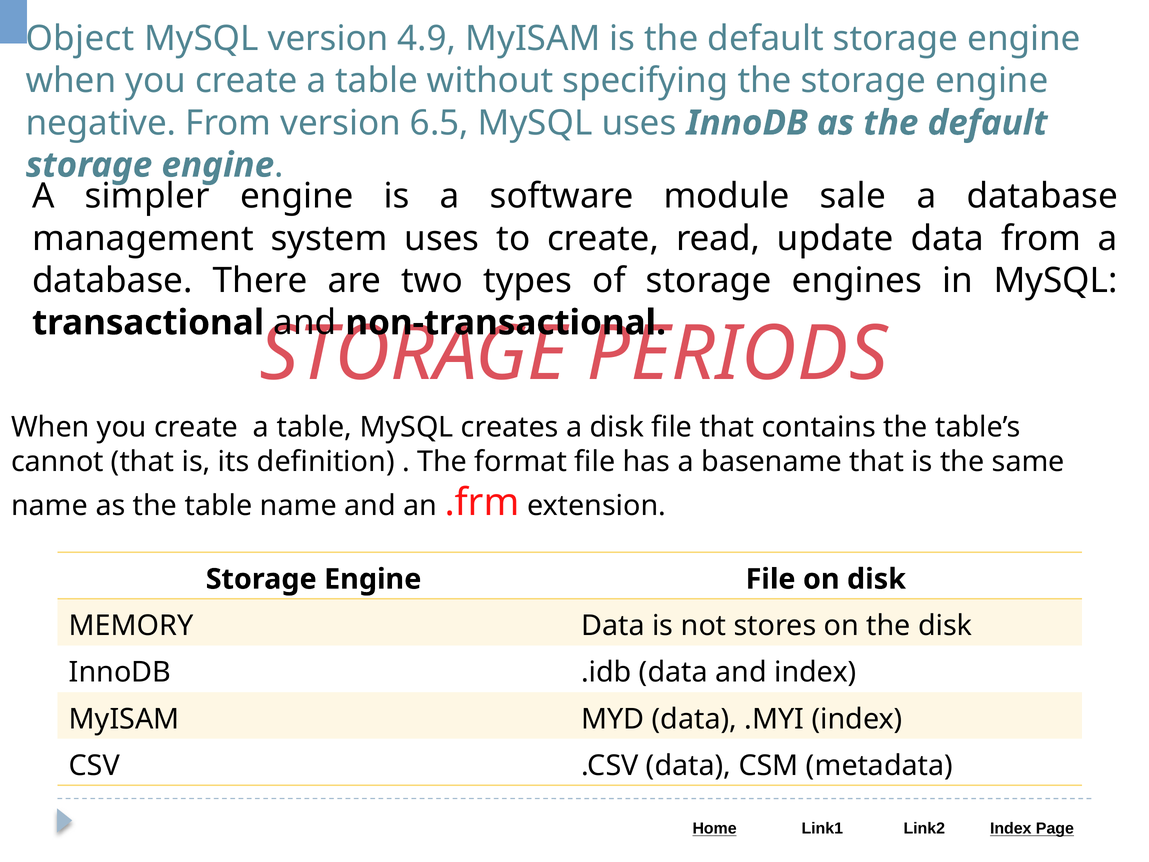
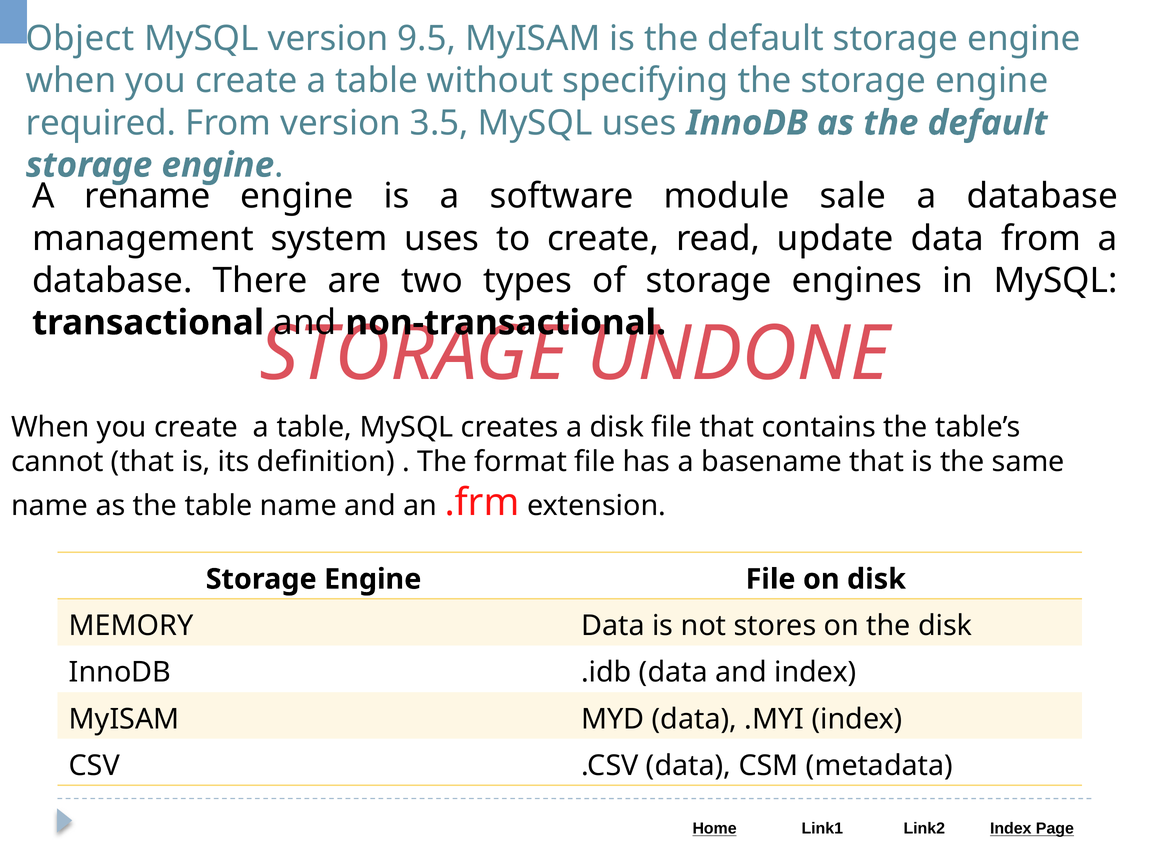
4.9: 4.9 -> 9.5
negative: negative -> required
6.5: 6.5 -> 3.5
simpler: simpler -> rename
PERIODS: PERIODS -> UNDONE
